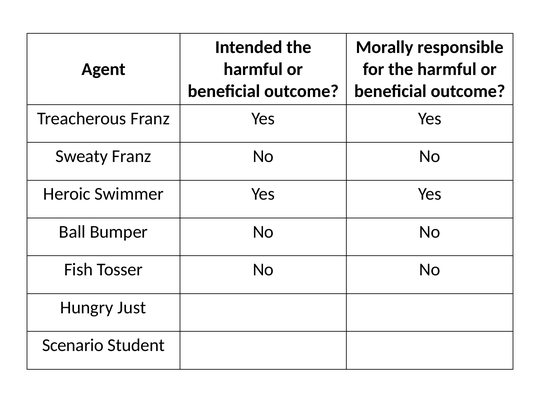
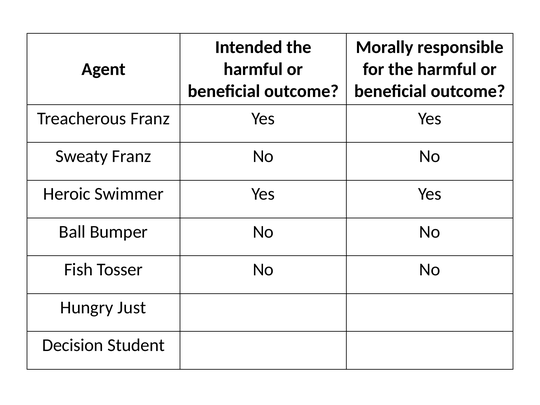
Scenario: Scenario -> Decision
